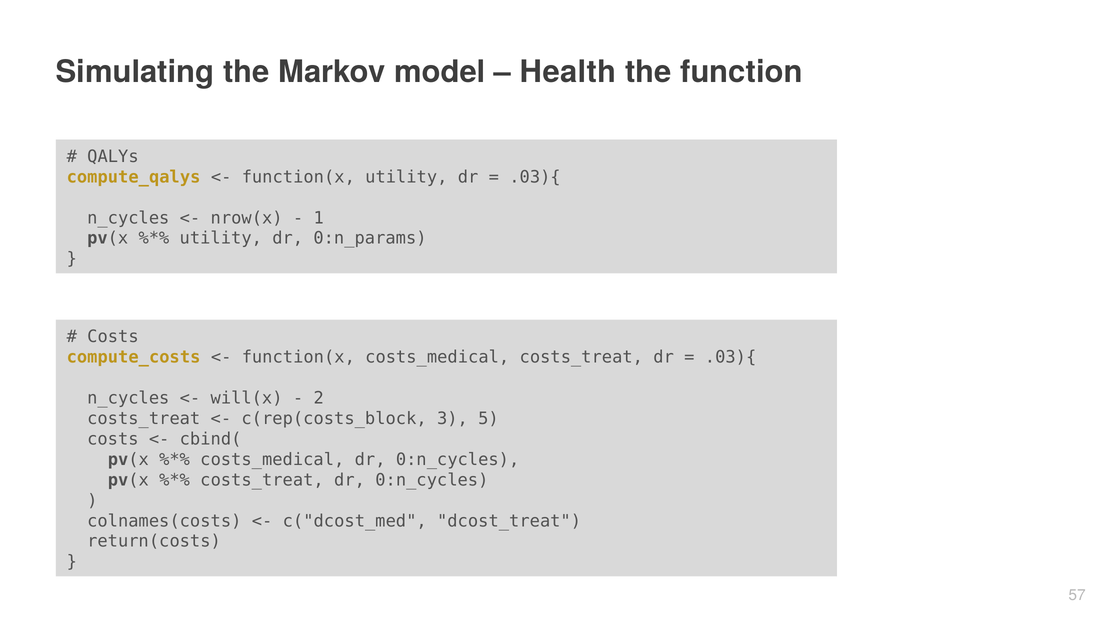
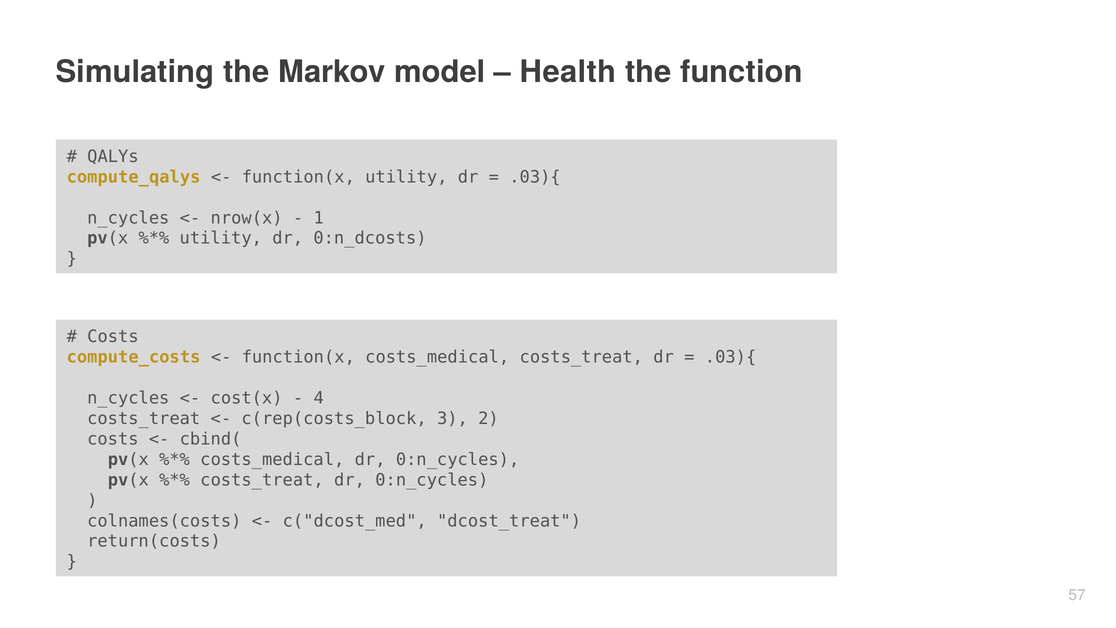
0:n_params: 0:n_params -> 0:n_dcosts
will(x: will(x -> cost(x
2: 2 -> 4
5: 5 -> 2
